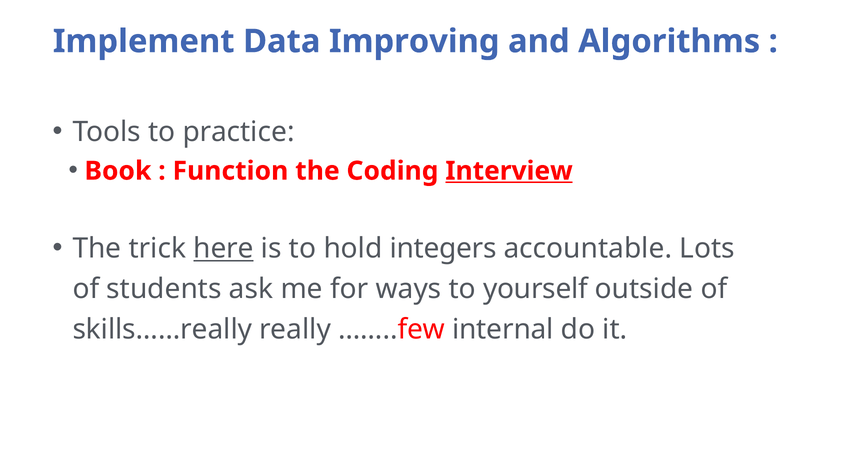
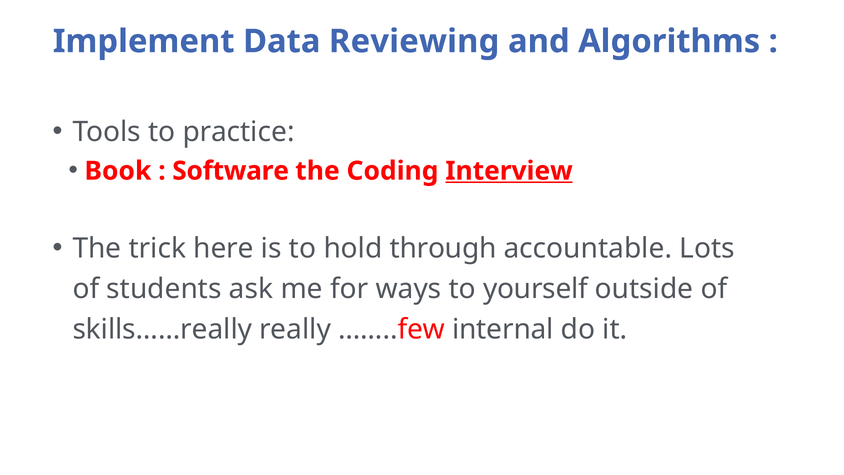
Improving: Improving -> Reviewing
Function: Function -> Software
here underline: present -> none
integers: integers -> through
